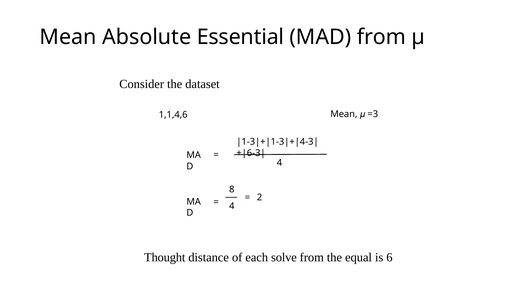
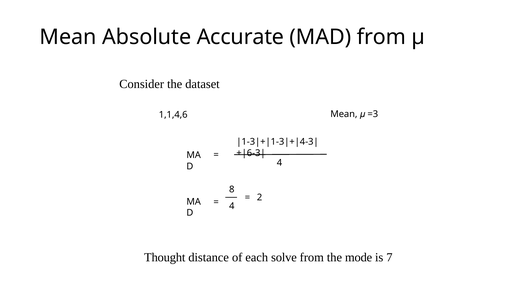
Essential: Essential -> Accurate
equal: equal -> mode
6: 6 -> 7
